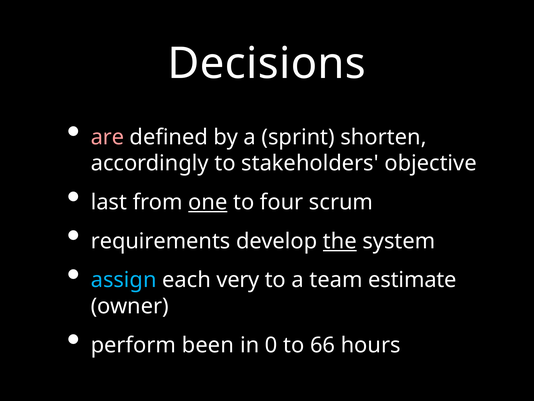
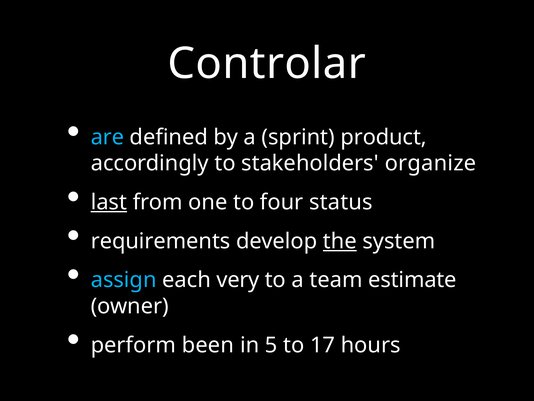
Decisions: Decisions -> Controlar
are colour: pink -> light blue
shorten: shorten -> product
objective: objective -> organize
last underline: none -> present
one underline: present -> none
scrum: scrum -> status
0: 0 -> 5
66: 66 -> 17
